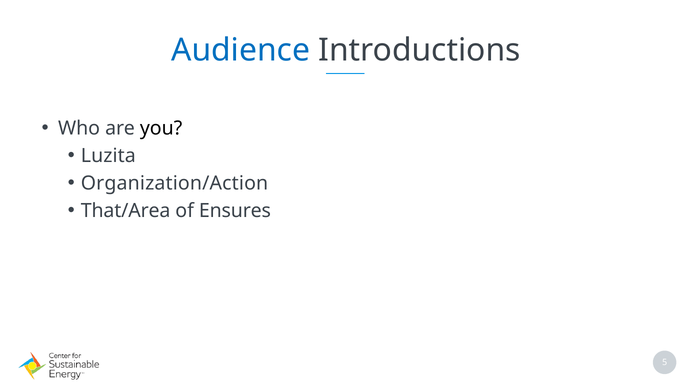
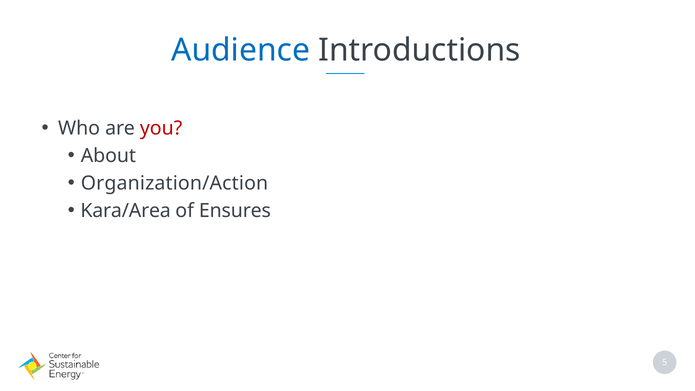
you colour: black -> red
Luzita: Luzita -> About
That/Area: That/Area -> Kara/Area
